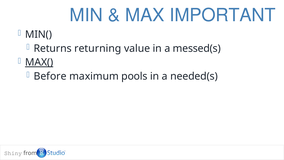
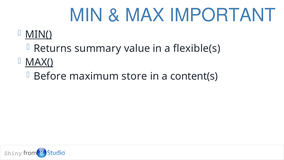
MIN( underline: none -> present
returning: returning -> summary
messed(s: messed(s -> flexible(s
pools: pools -> store
needed(s: needed(s -> content(s
